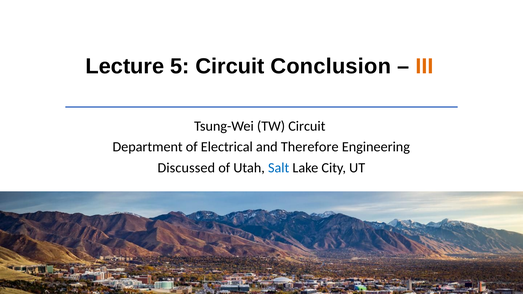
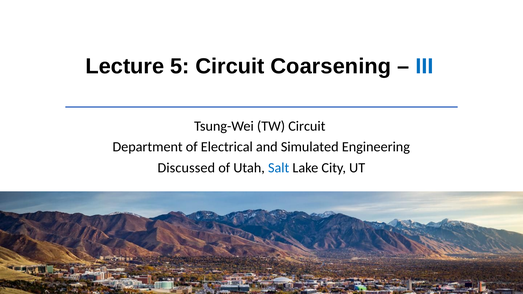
Conclusion: Conclusion -> Coarsening
III colour: orange -> blue
Therefore: Therefore -> Simulated
